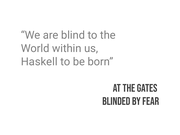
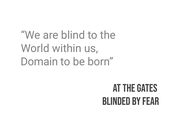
Haskell: Haskell -> Domain
